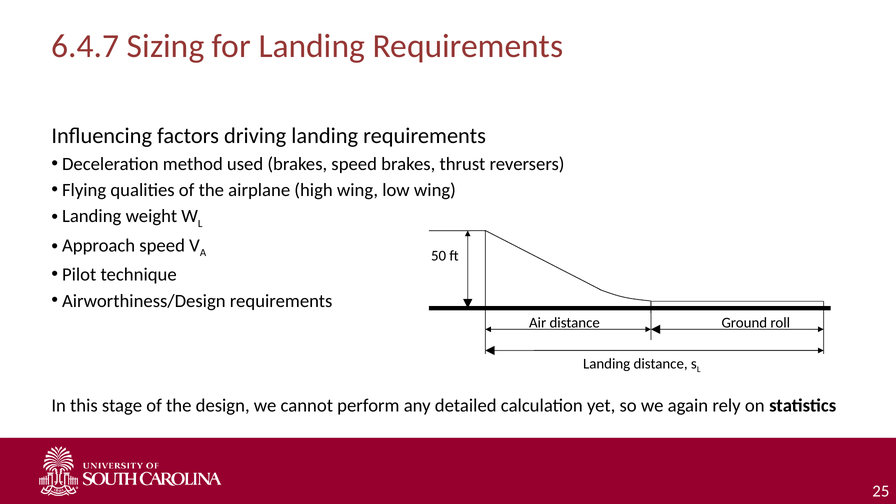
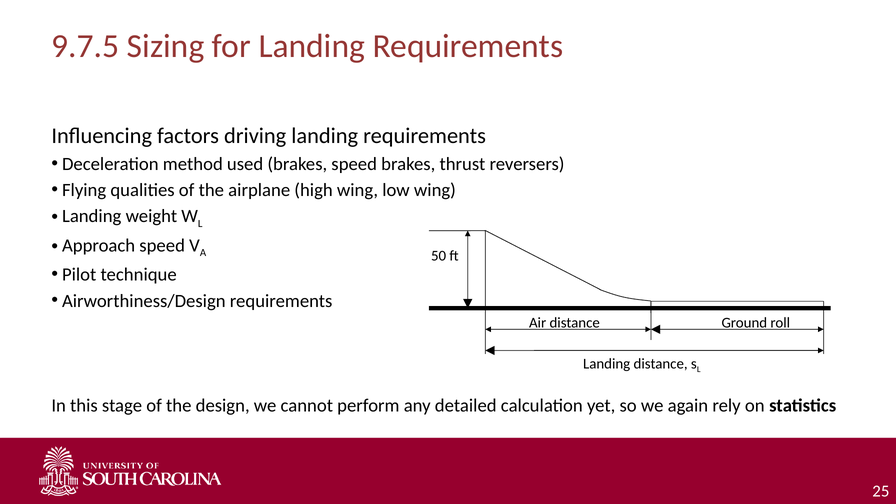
6.4.7: 6.4.7 -> 9.7.5
